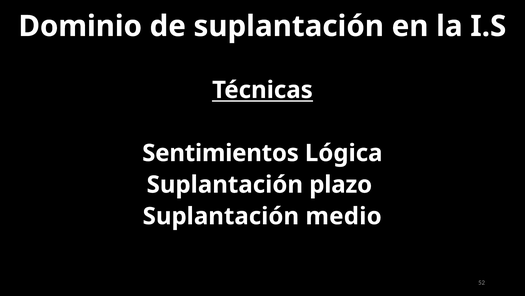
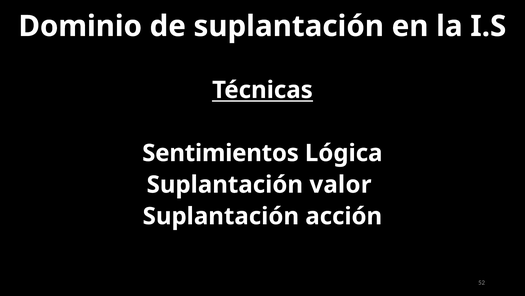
plazo: plazo -> valor
medio: medio -> acción
